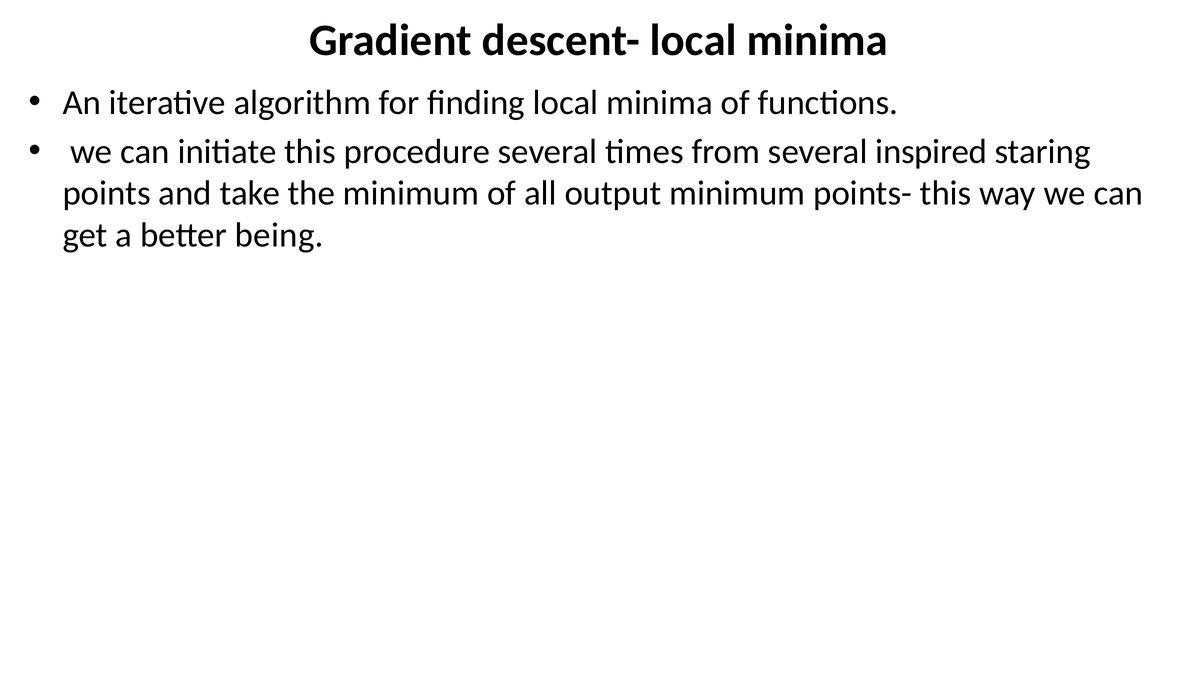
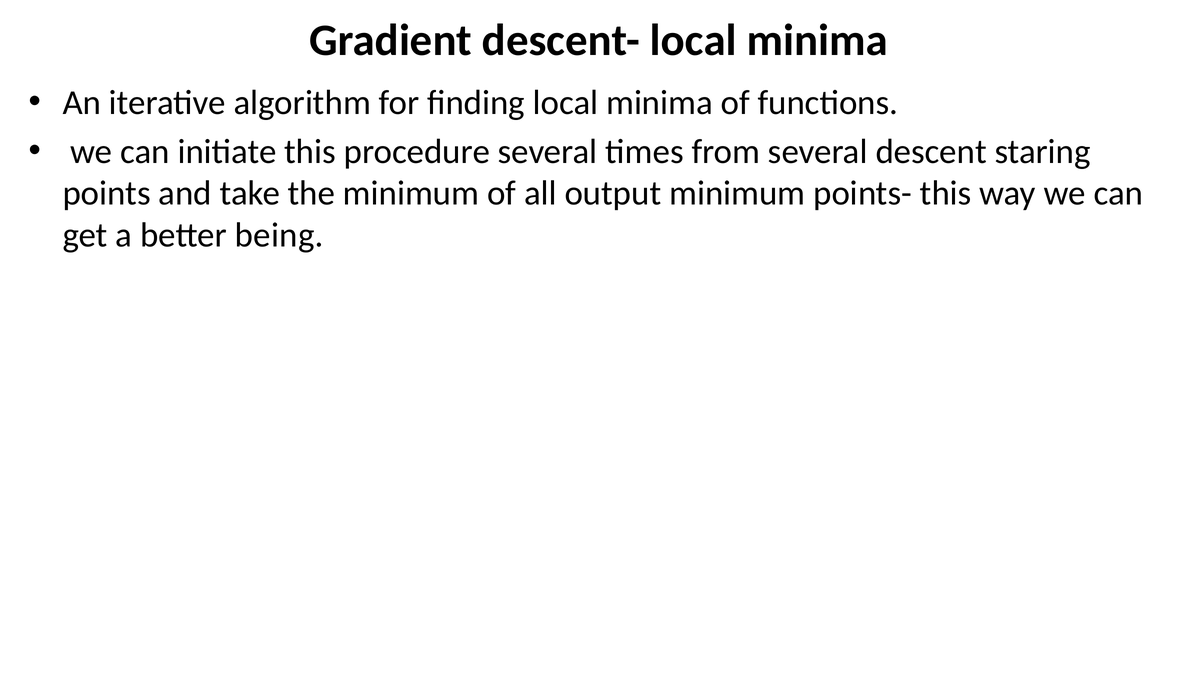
inspired: inspired -> descent
